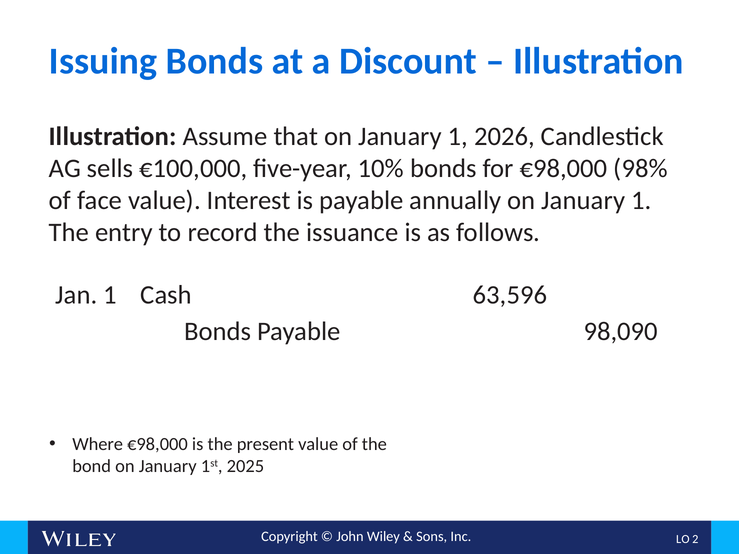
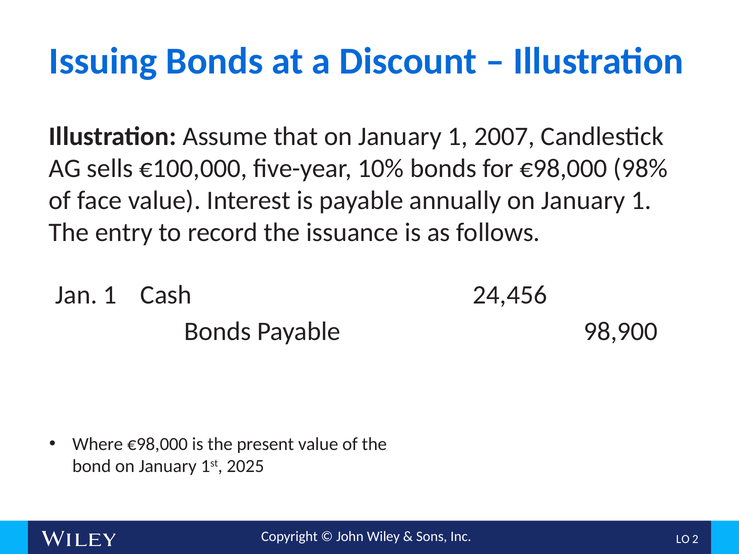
2026: 2026 -> 2007
63,596: 63,596 -> 24,456
98,090: 98,090 -> 98,900
